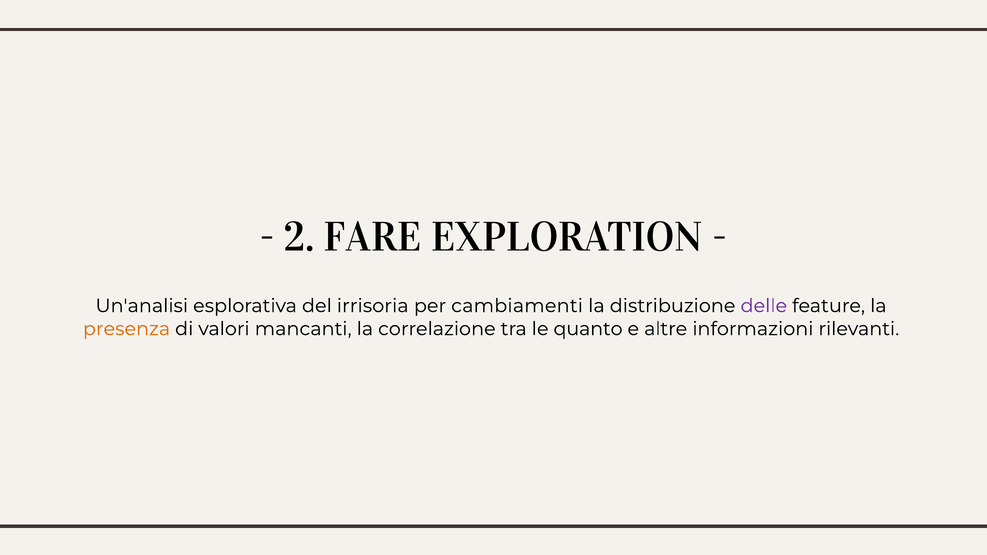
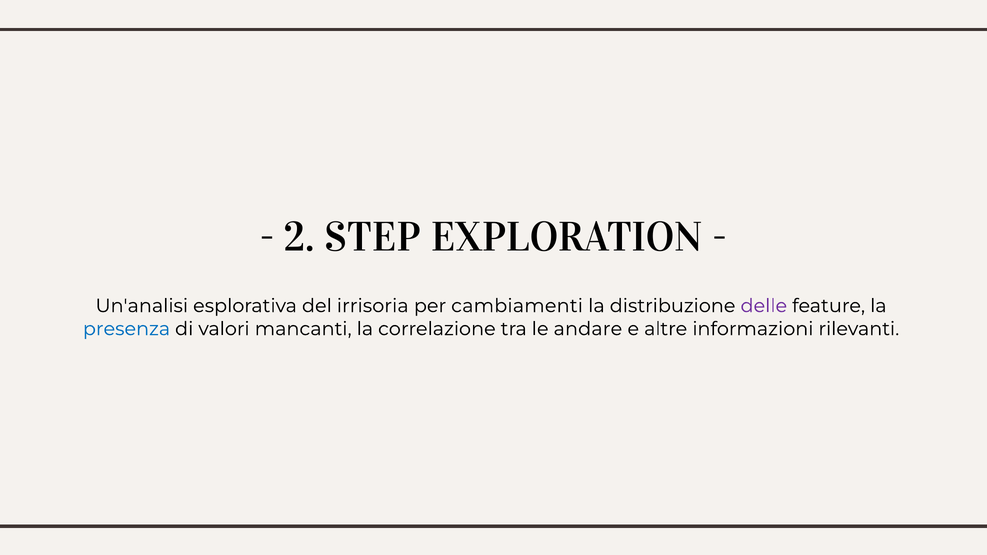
FARE: FARE -> STEP
presenza colour: orange -> blue
quanto: quanto -> andare
